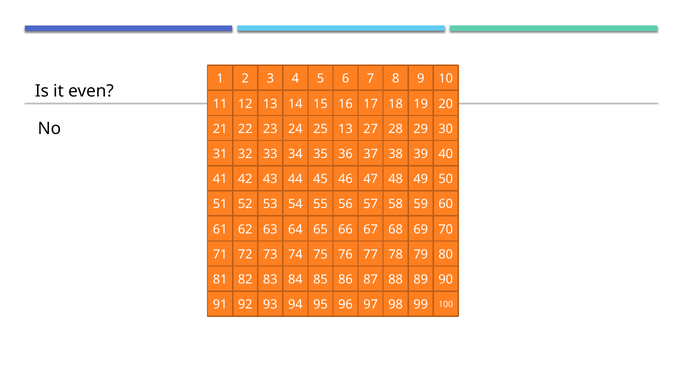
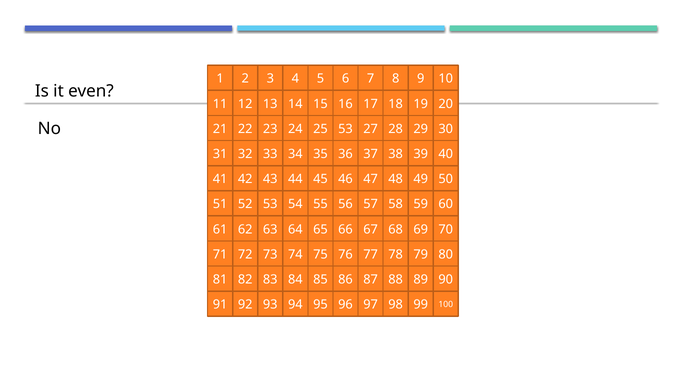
25 13: 13 -> 53
